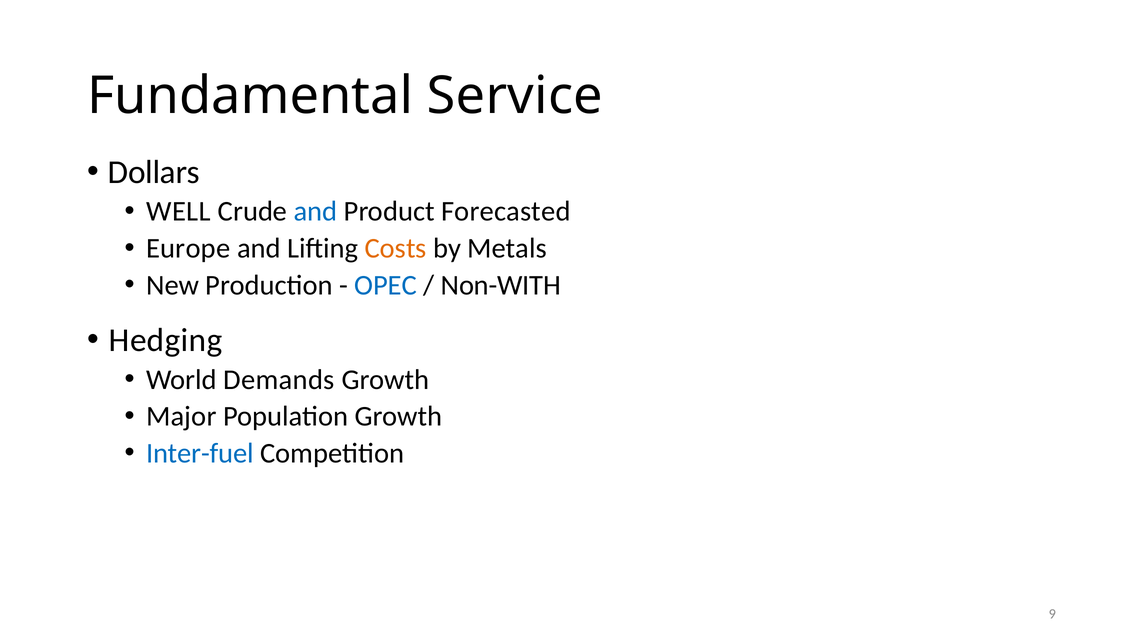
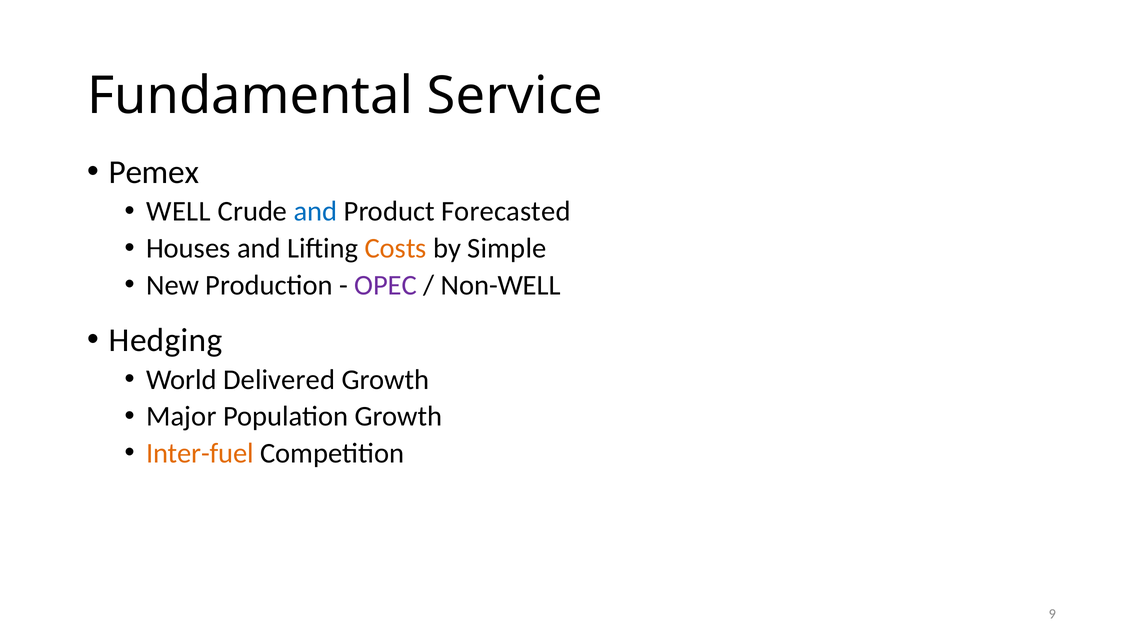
Dollars: Dollars -> Pemex
Europe: Europe -> Houses
Metals: Metals -> Simple
OPEC colour: blue -> purple
Non-WITH: Non-WITH -> Non-WELL
Demands: Demands -> Delivered
Inter-fuel colour: blue -> orange
